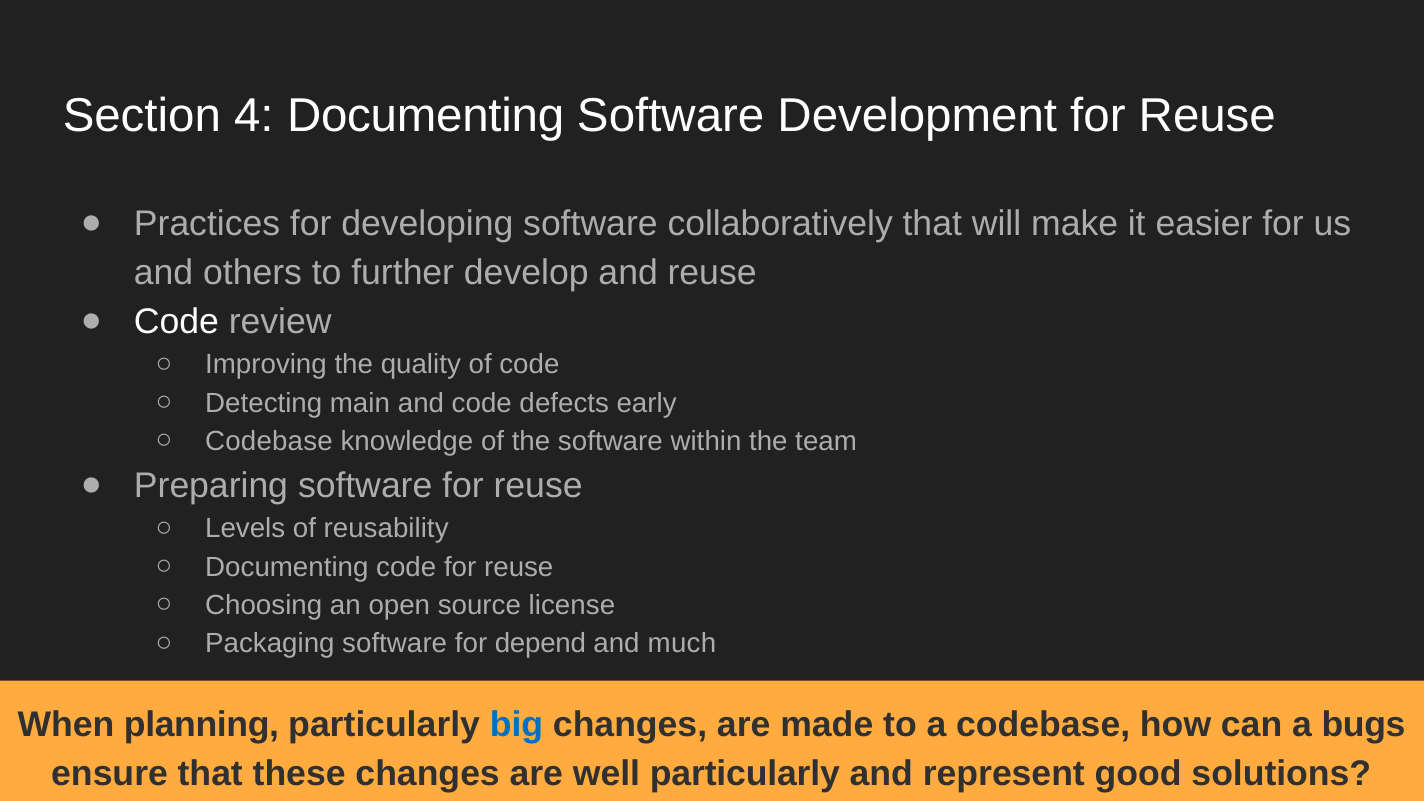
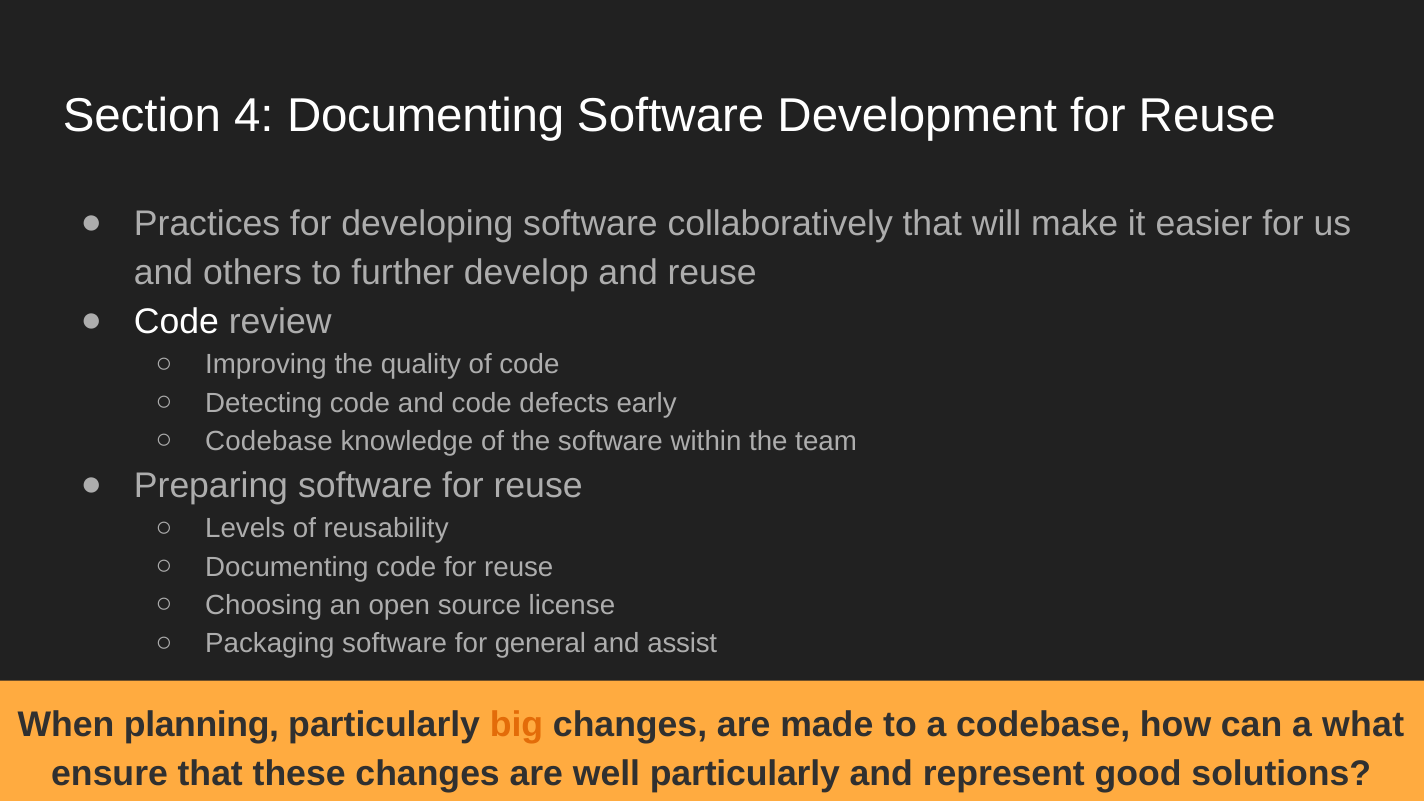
Detecting main: main -> code
depend: depend -> general
much: much -> assist
big colour: blue -> orange
bugs: bugs -> what
